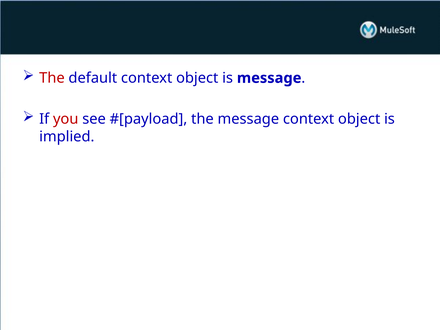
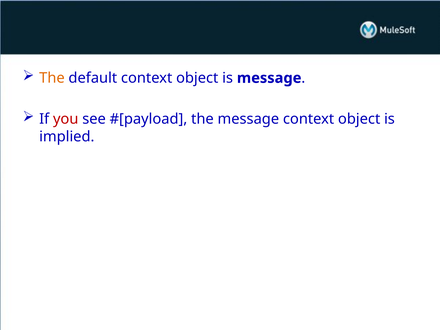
The at (52, 78) colour: red -> orange
